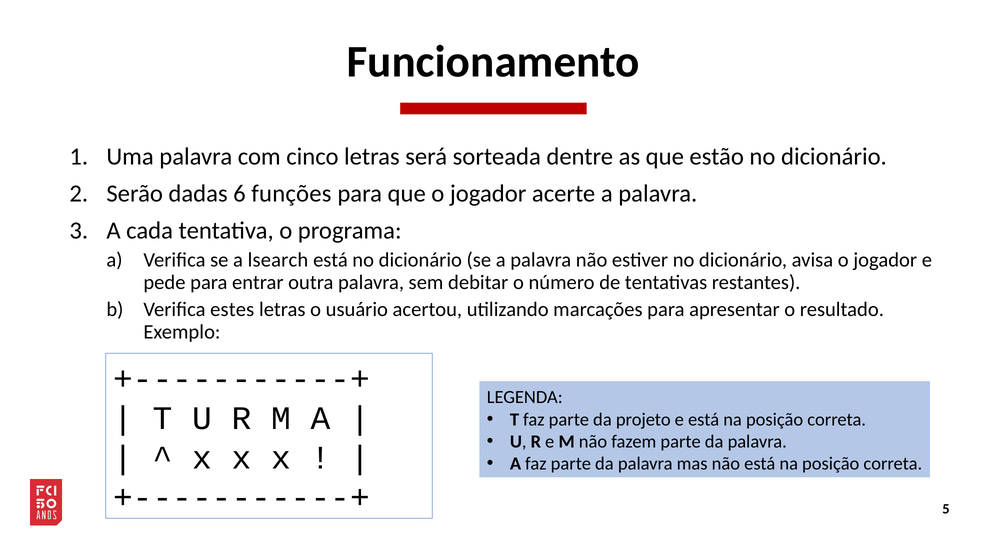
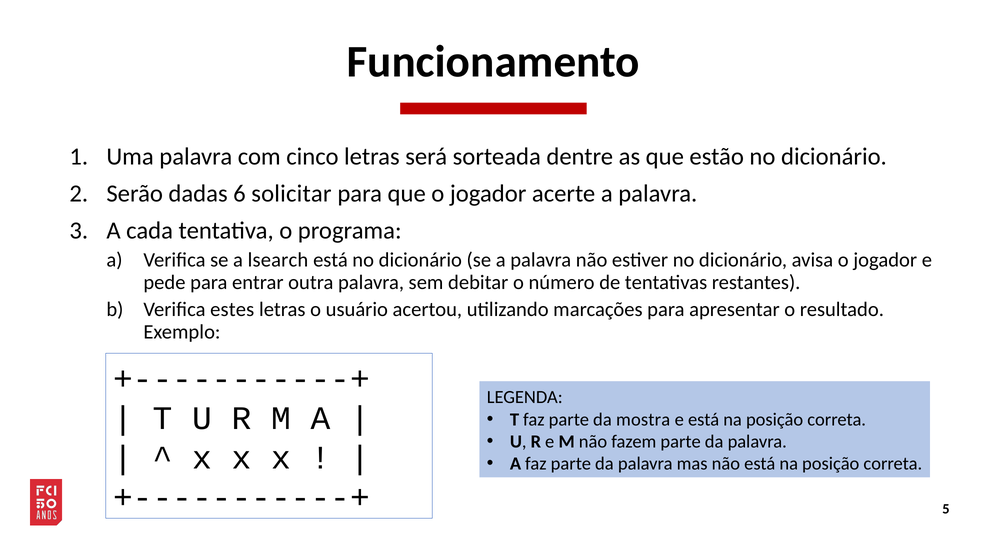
funções: funções -> solicitar
projeto: projeto -> mostra
